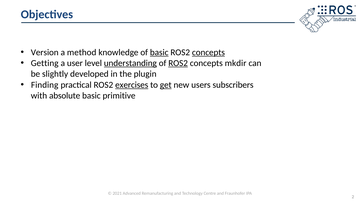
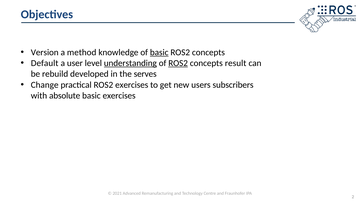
concepts at (208, 52) underline: present -> none
Getting: Getting -> Default
mkdir: mkdir -> result
slightly: slightly -> rebuild
plugin: plugin -> serves
Finding: Finding -> Change
exercises at (132, 85) underline: present -> none
get underline: present -> none
basic primitive: primitive -> exercises
